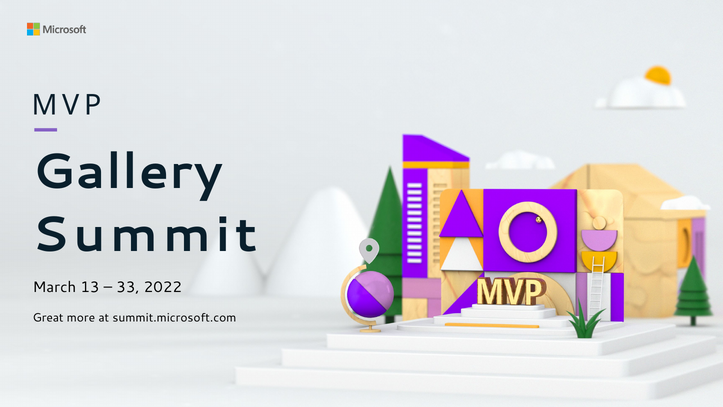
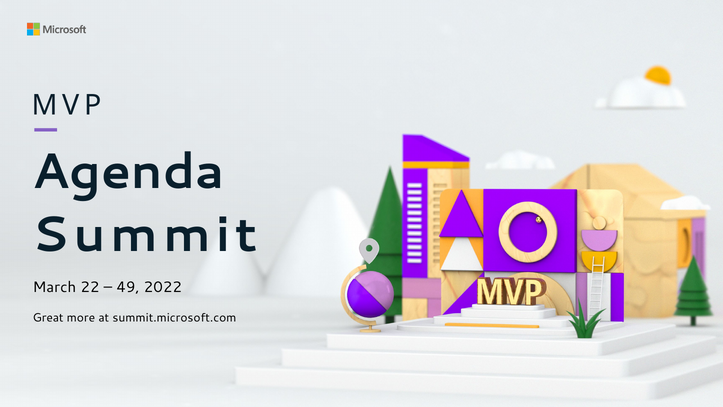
Gallery: Gallery -> Agenda
13: 13 -> 22
33: 33 -> 49
